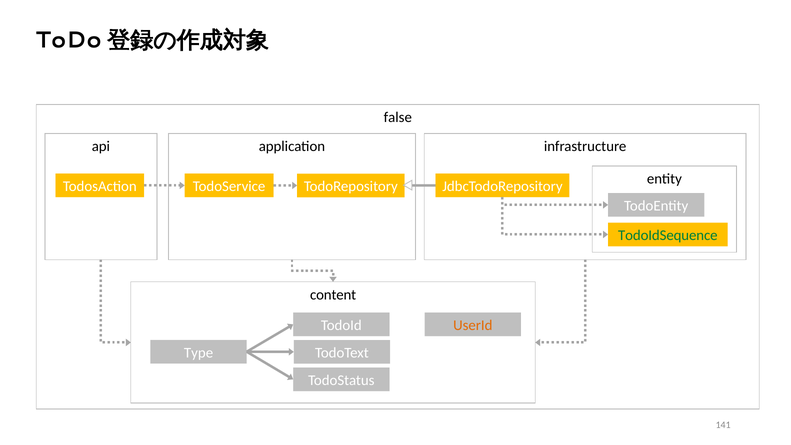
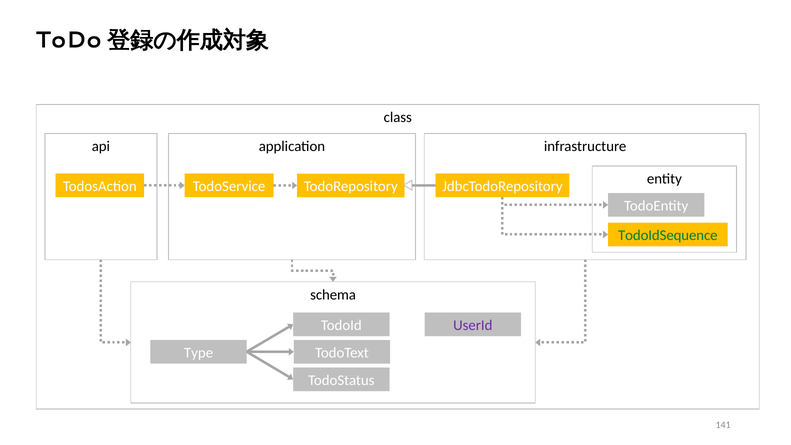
false: false -> class
content: content -> schema
UserId colour: orange -> purple
